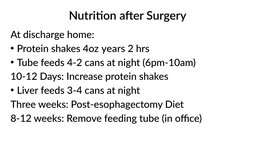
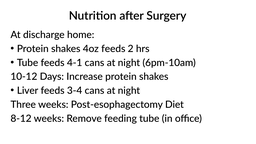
4oz years: years -> feeds
4-2: 4-2 -> 4-1
